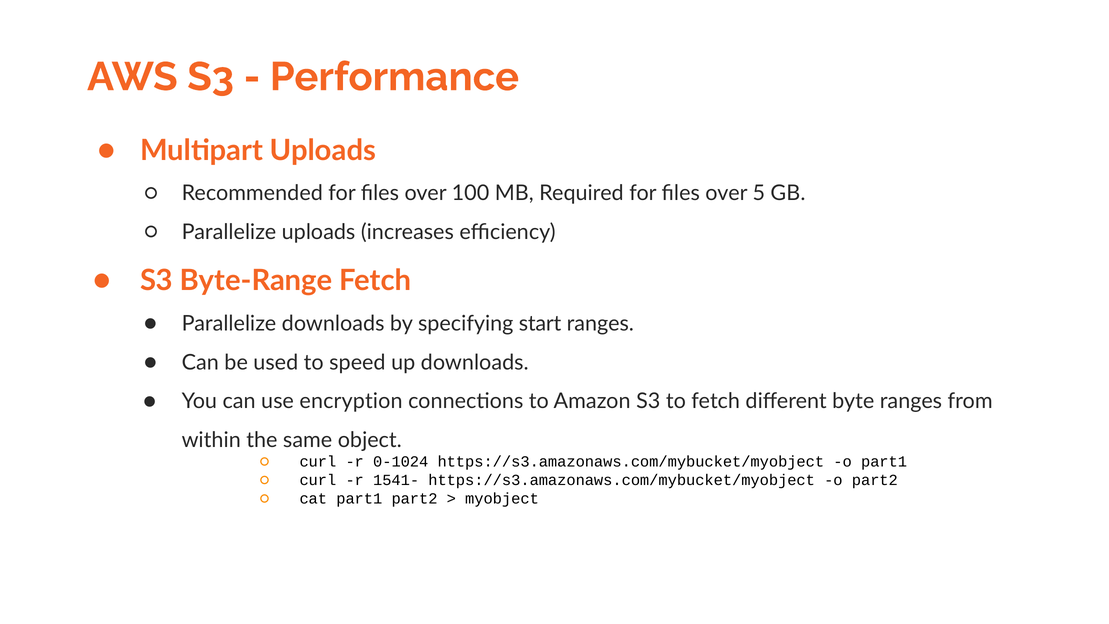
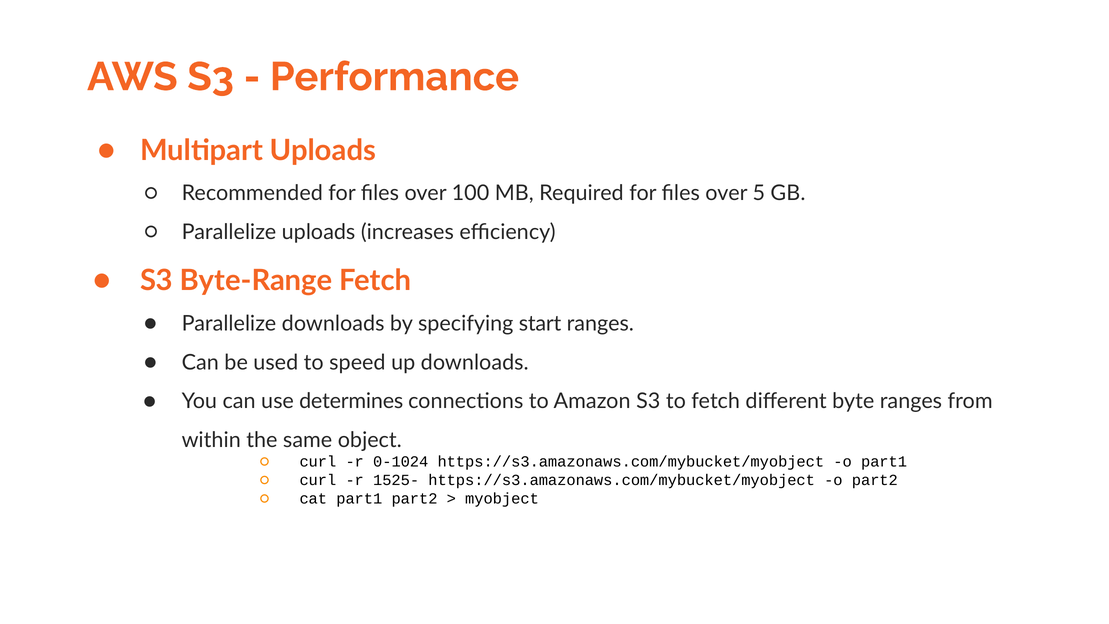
encryption: encryption -> determines
1541-: 1541- -> 1525-
